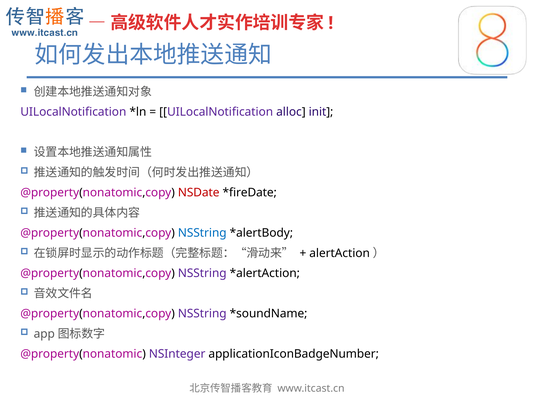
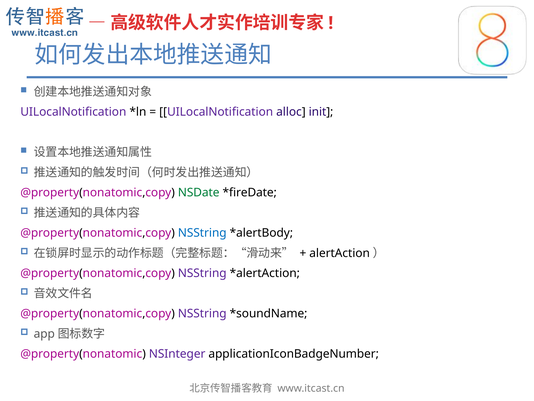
NSDate colour: red -> green
